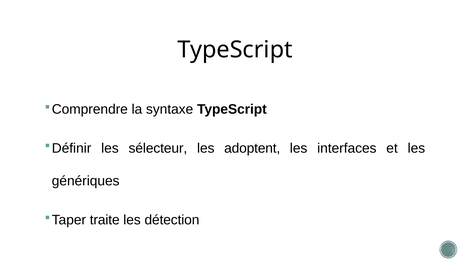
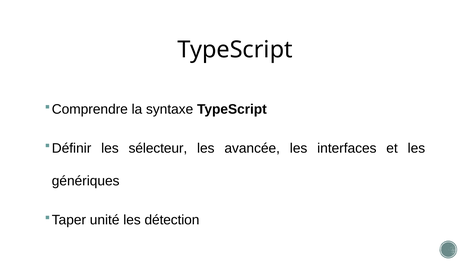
adoptent: adoptent -> avancée
traite: traite -> unité
